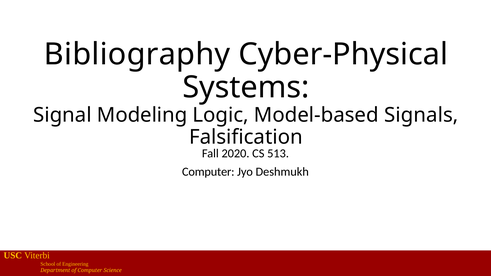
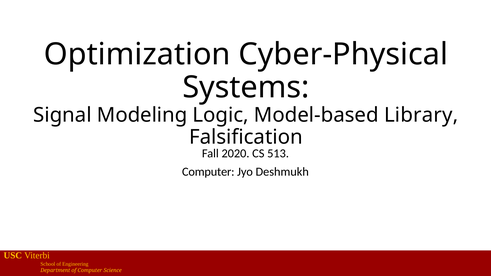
Bibliography: Bibliography -> Optimization
Signals: Signals -> Library
